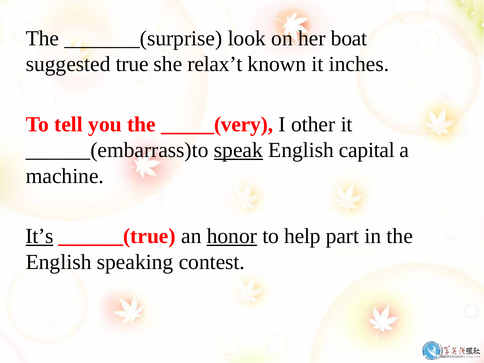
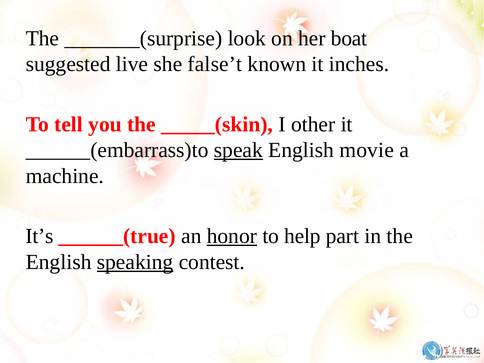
true: true -> live
relax’t: relax’t -> false’t
_____(very: _____(very -> _____(skin
capital: capital -> movie
It’s underline: present -> none
speaking underline: none -> present
